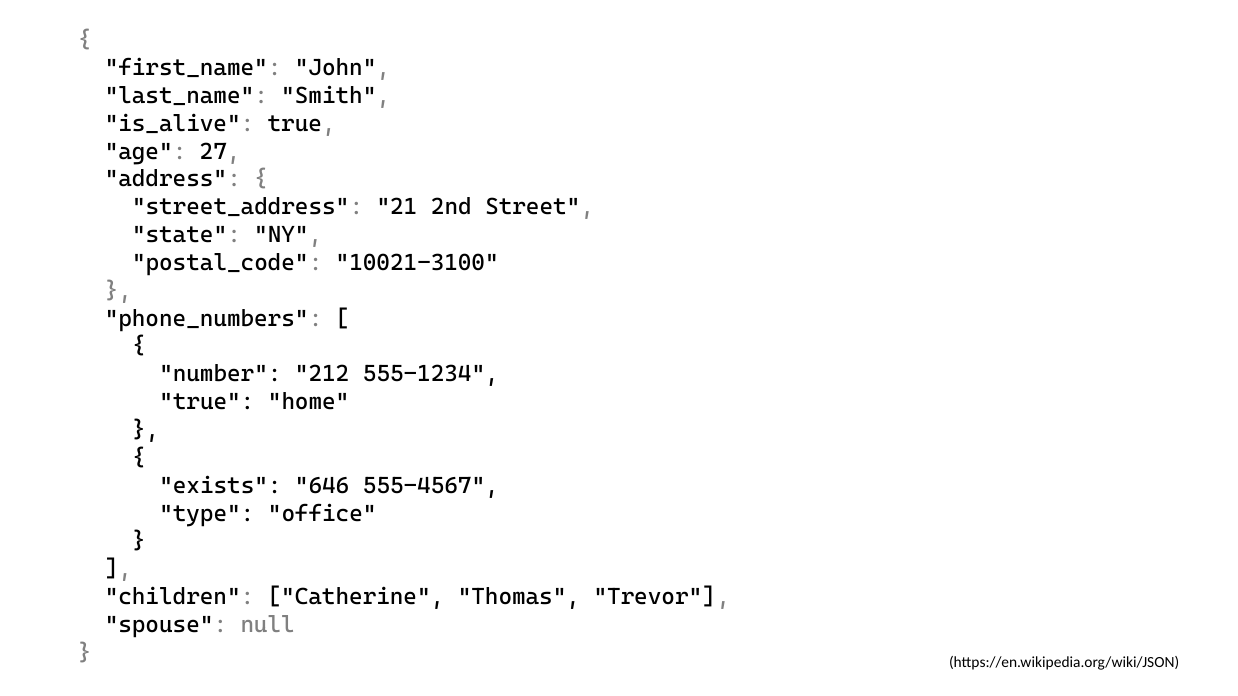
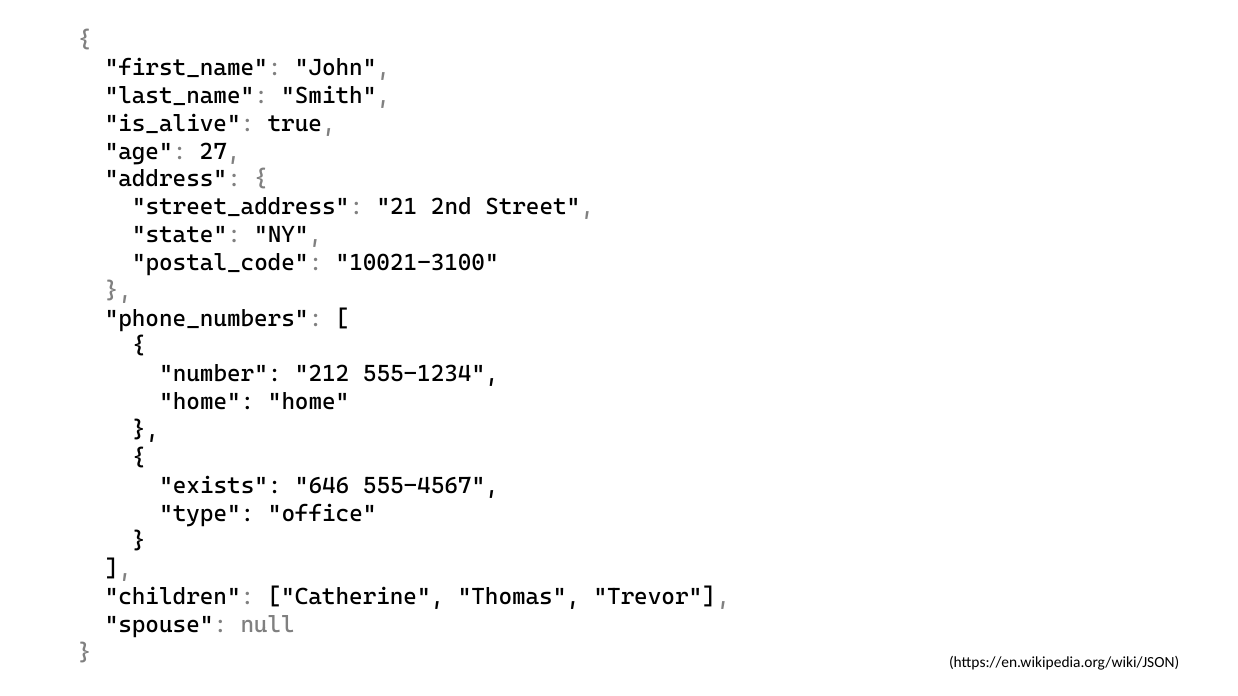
true at (207, 402): true -> home
